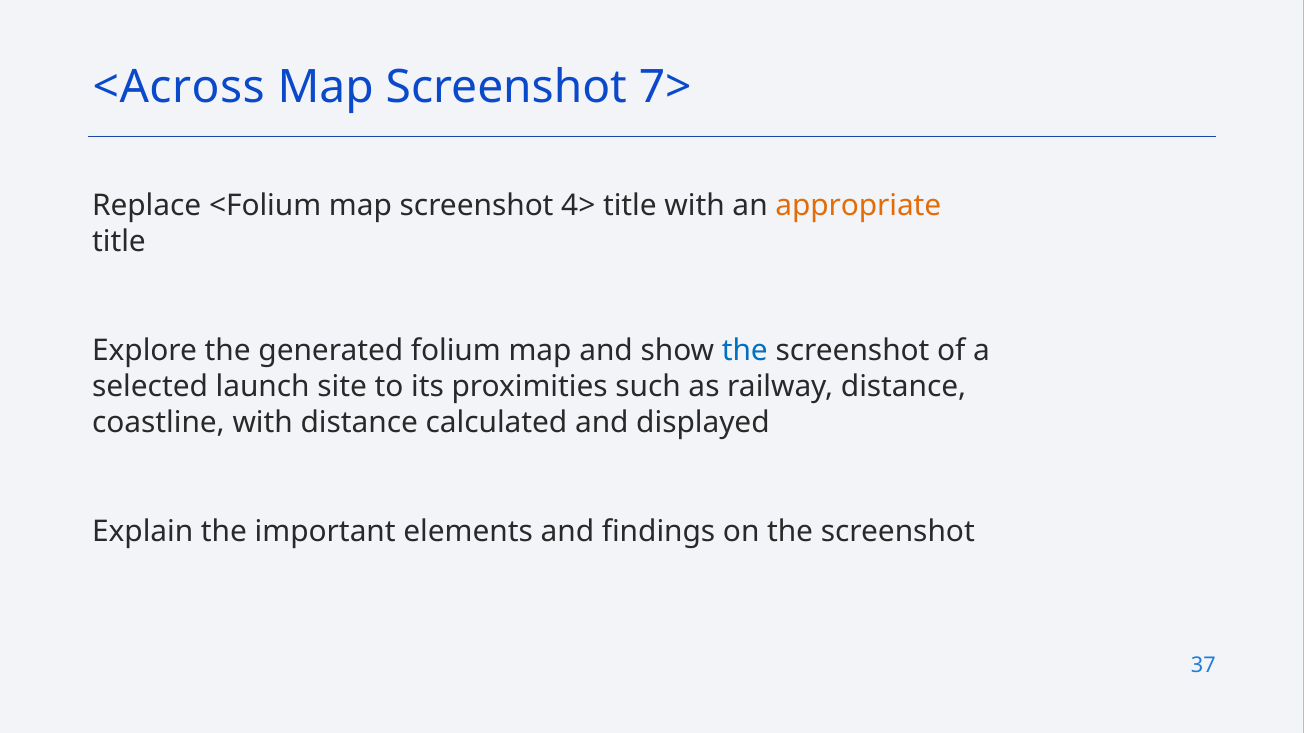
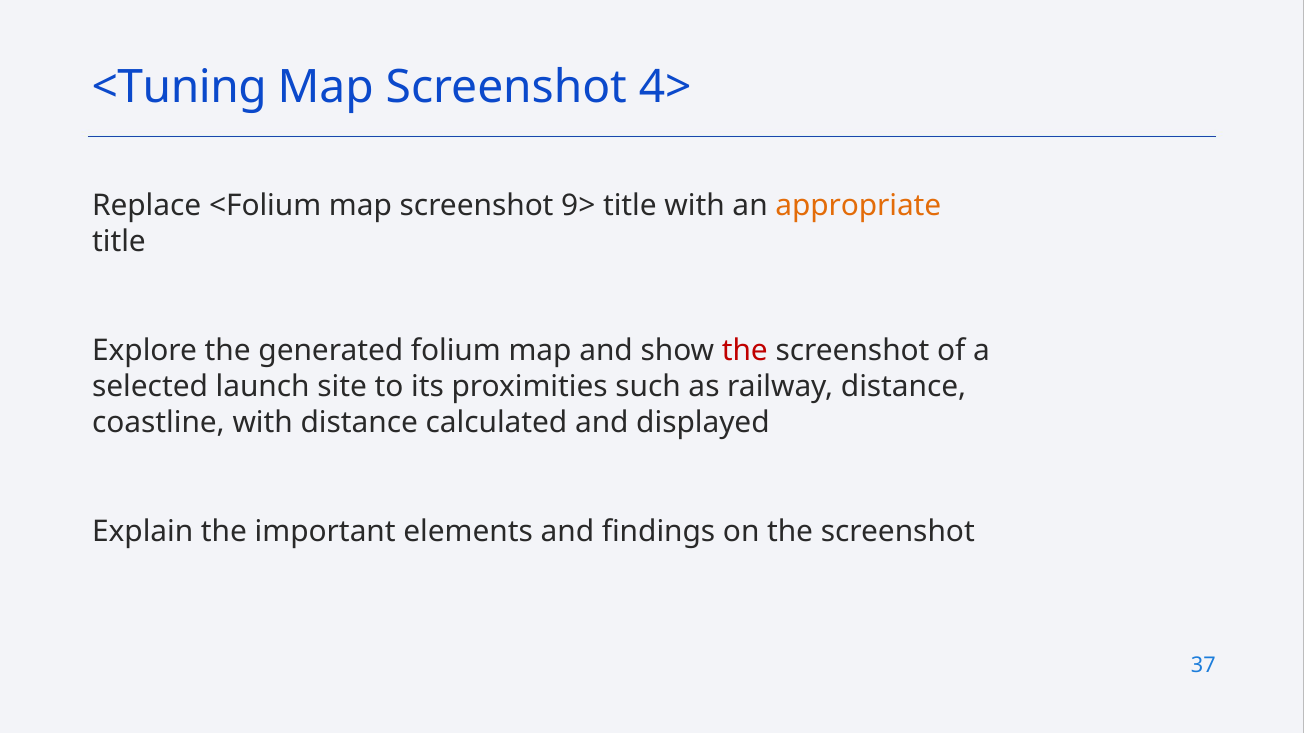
<Across: <Across -> <Tuning
7>: 7> -> 4>
4>: 4> -> 9>
the at (745, 351) colour: blue -> red
